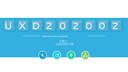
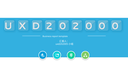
X 0 2: 2 -> 0
